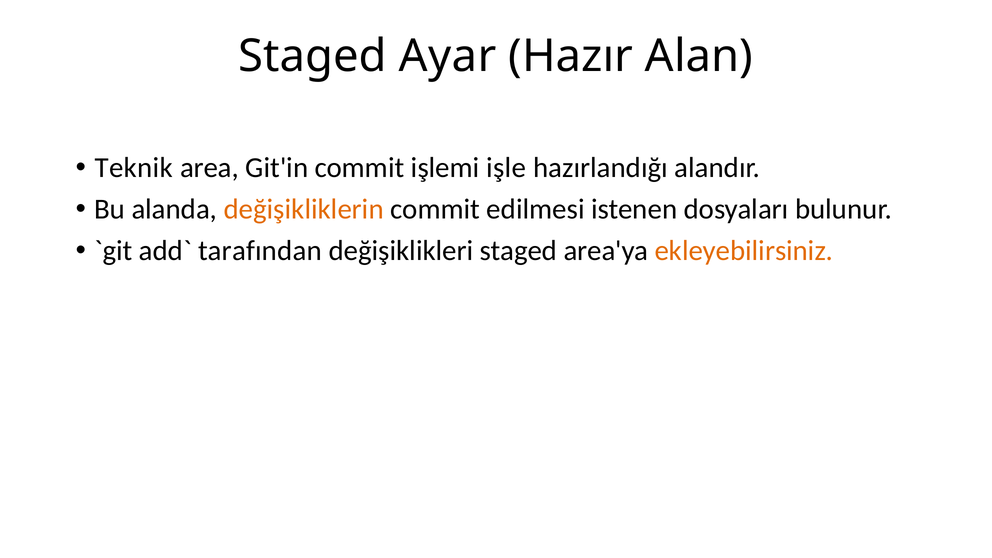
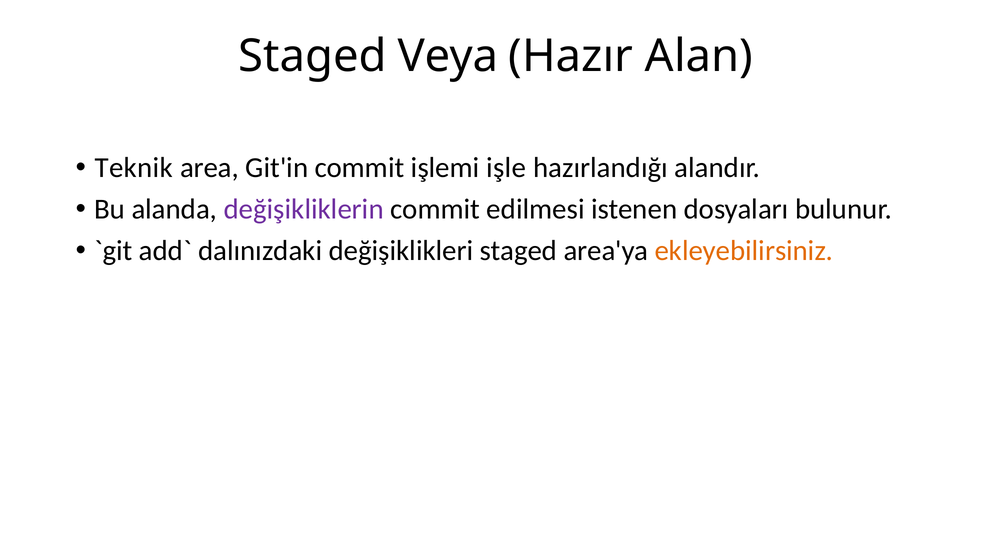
Ayar: Ayar -> Veya
değişikliklerin colour: orange -> purple
tarafından: tarafından -> dalınızdaki
